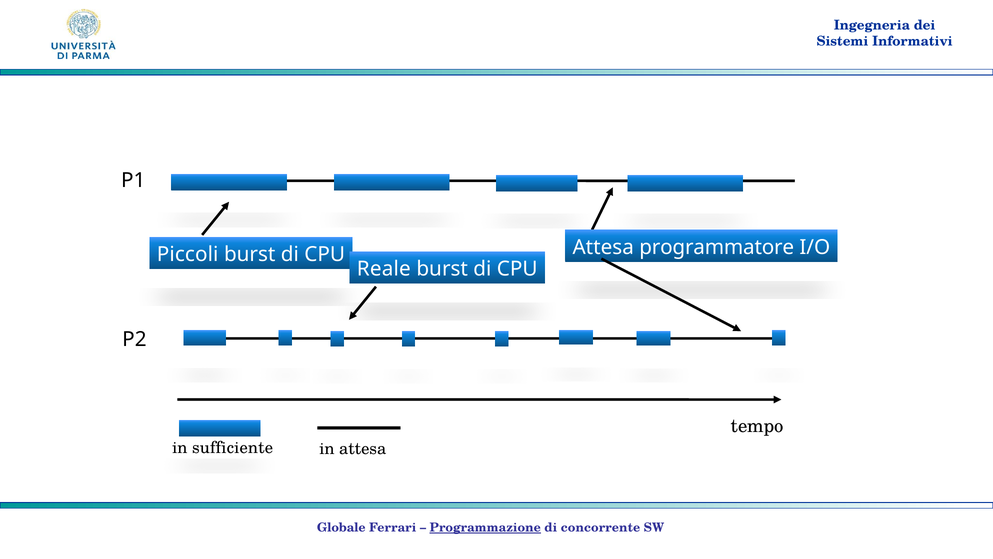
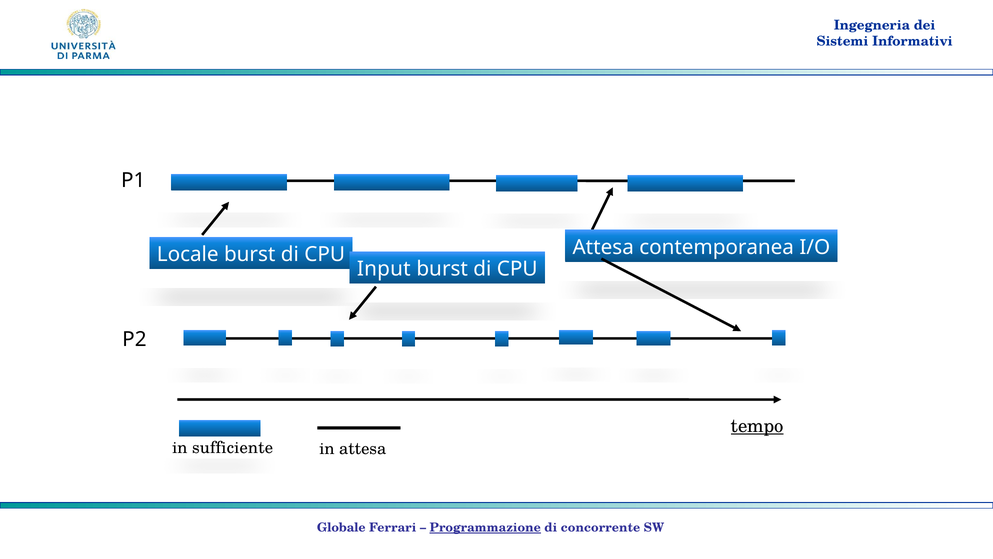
Piccoli: Piccoli -> Locale
programmatore: programmatore -> contemporanea
Reale: Reale -> Input
tempo underline: none -> present
